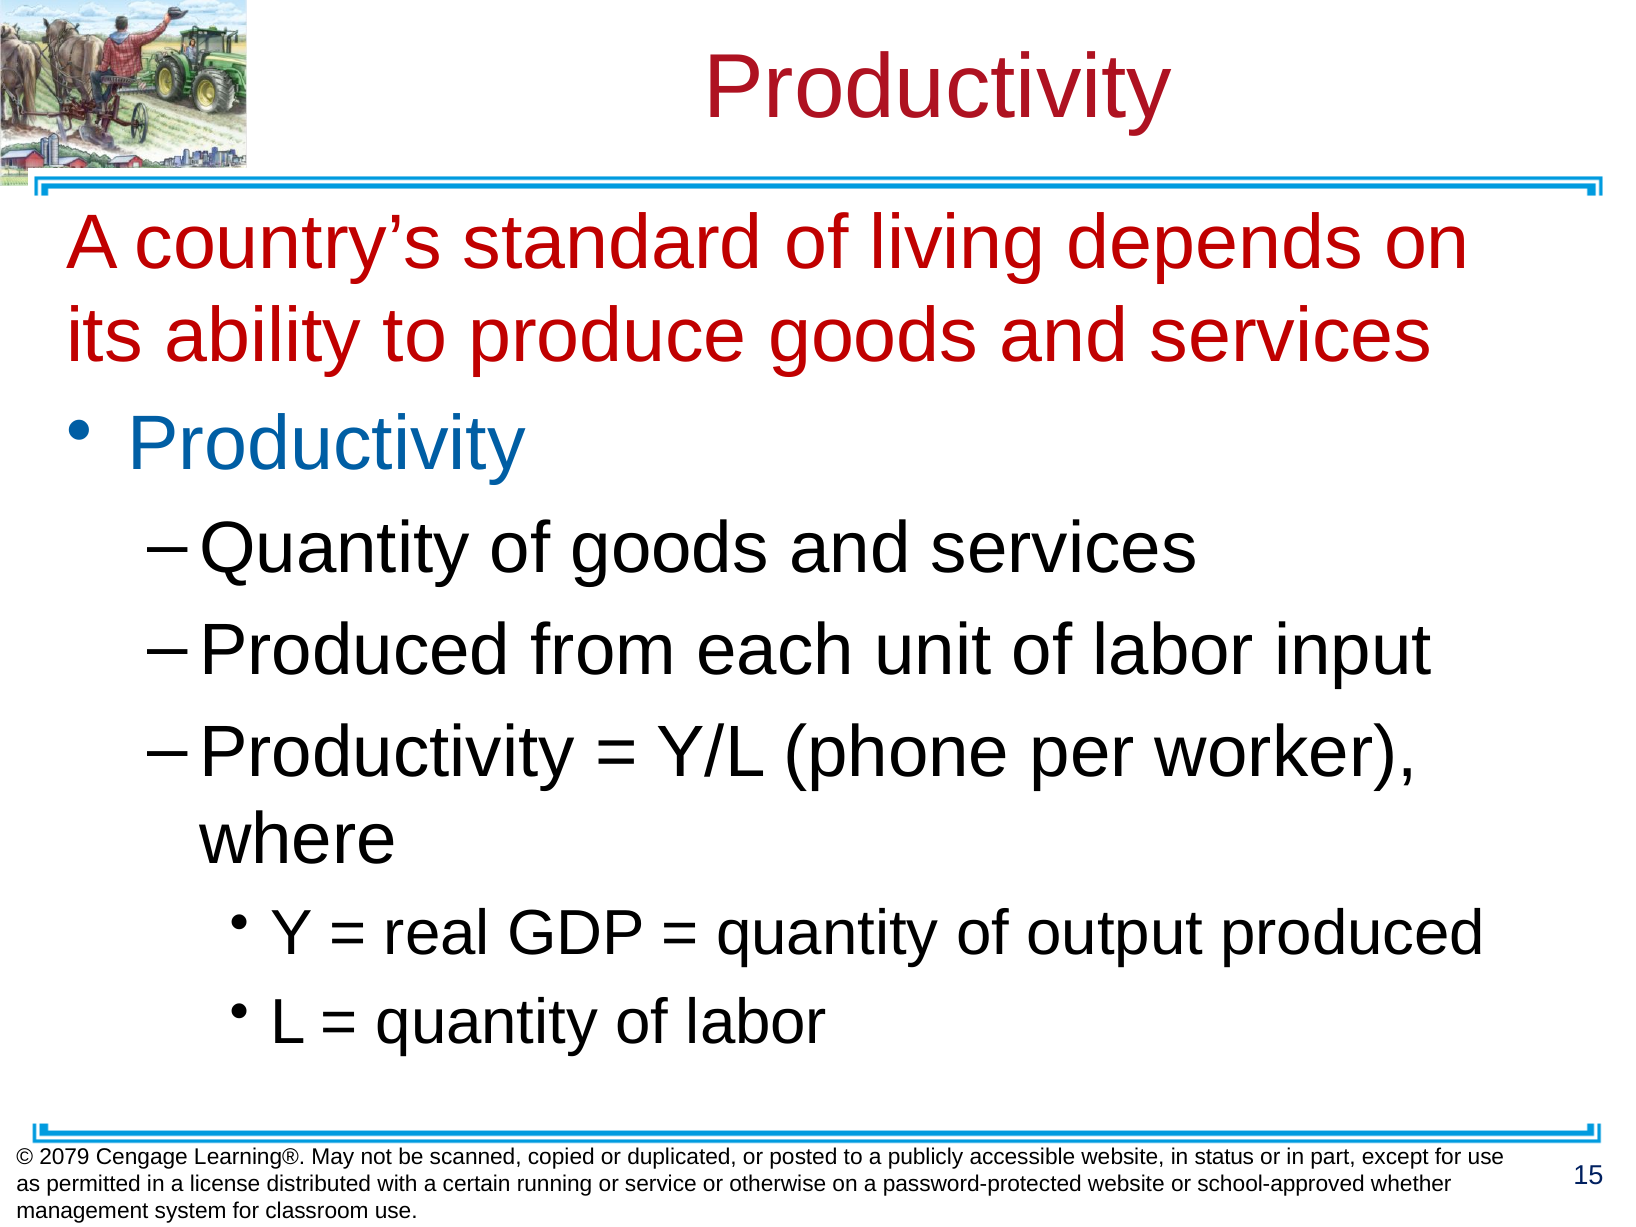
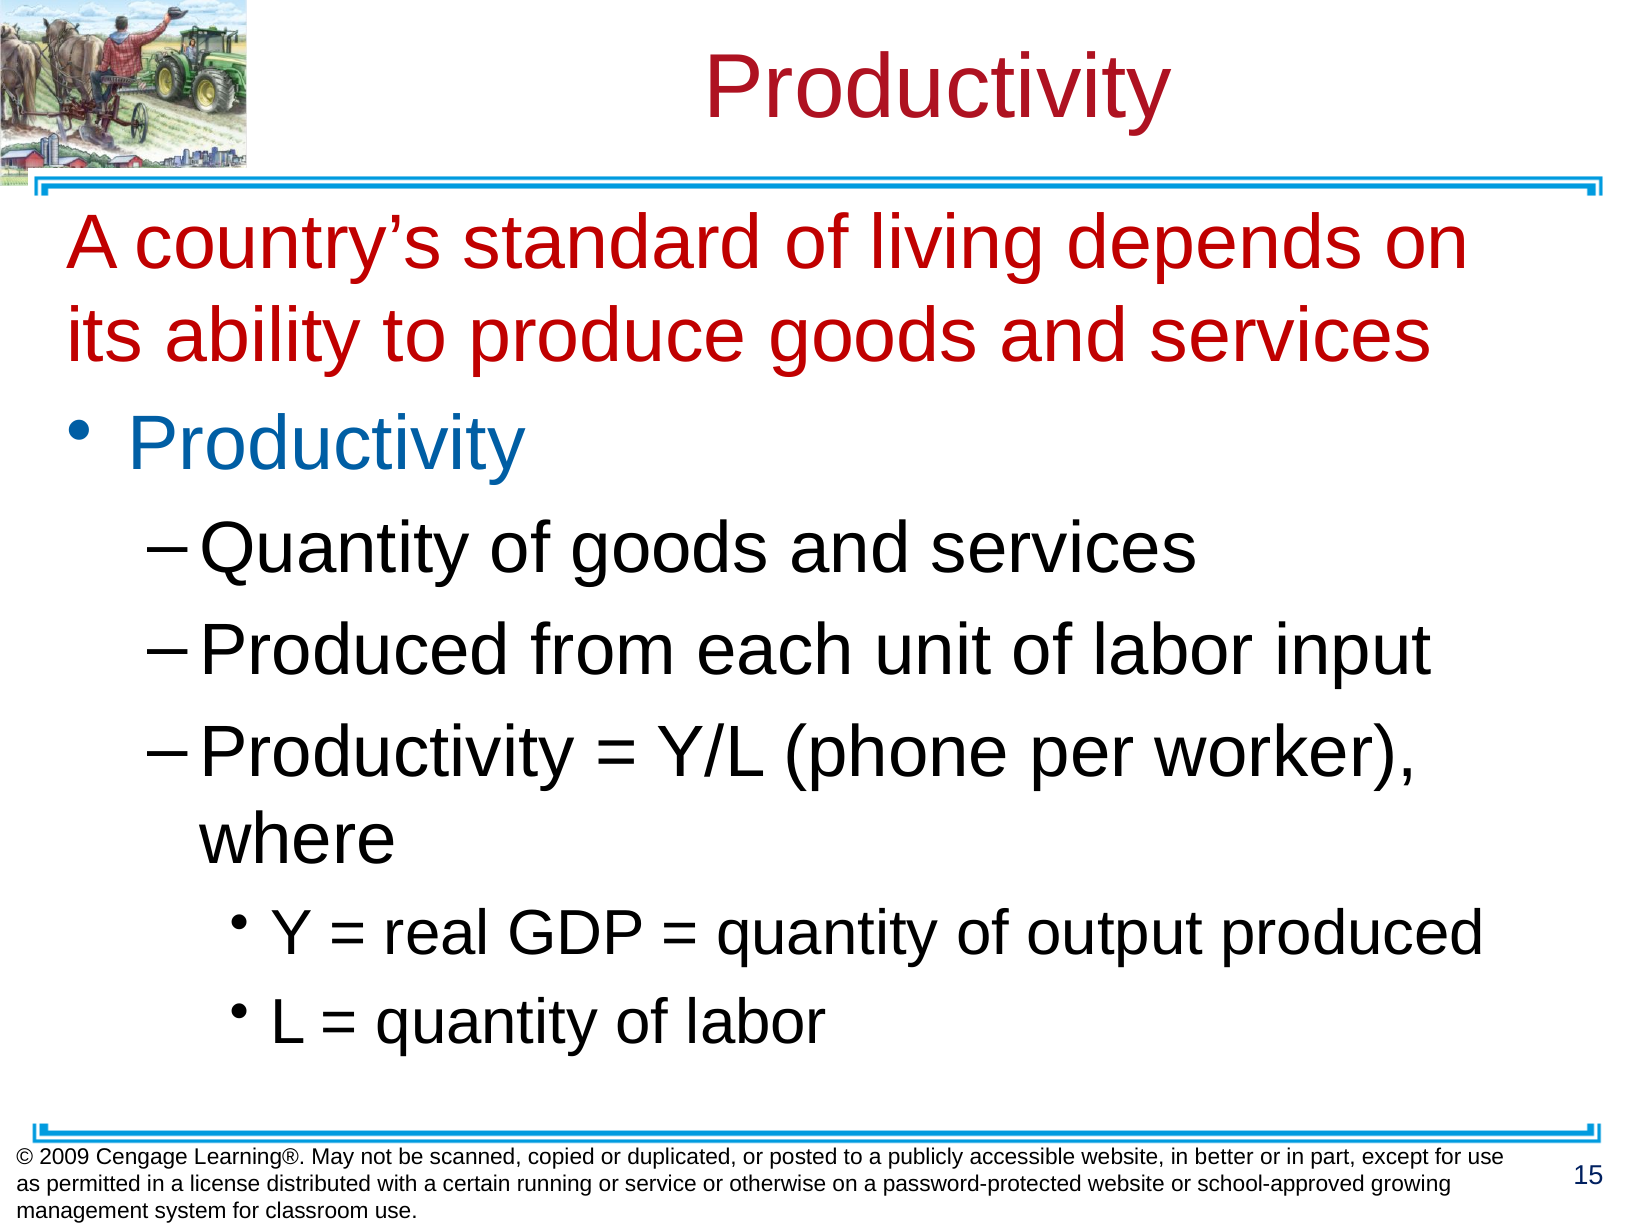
2079: 2079 -> 2009
status: status -> better
whether: whether -> growing
